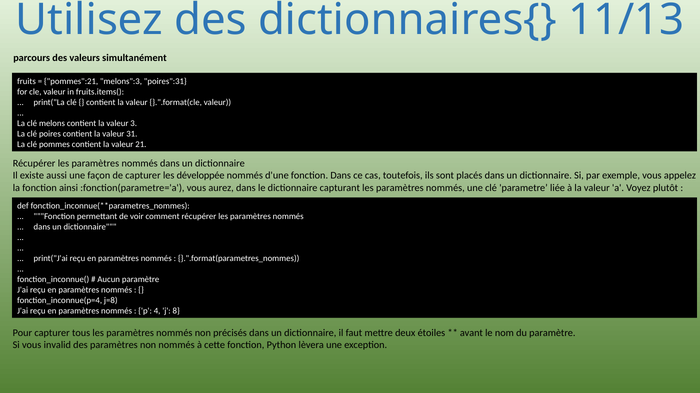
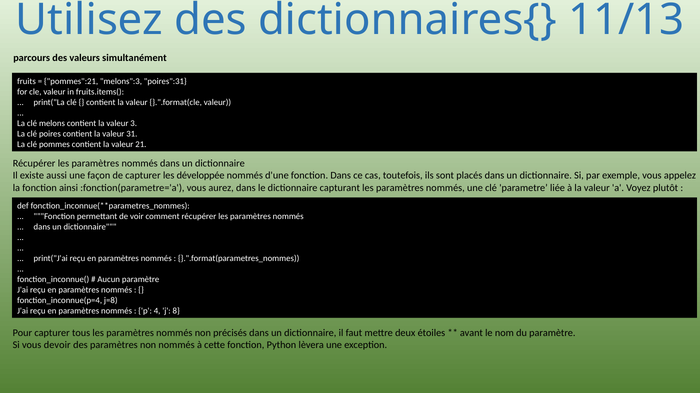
invalid: invalid -> devoir
